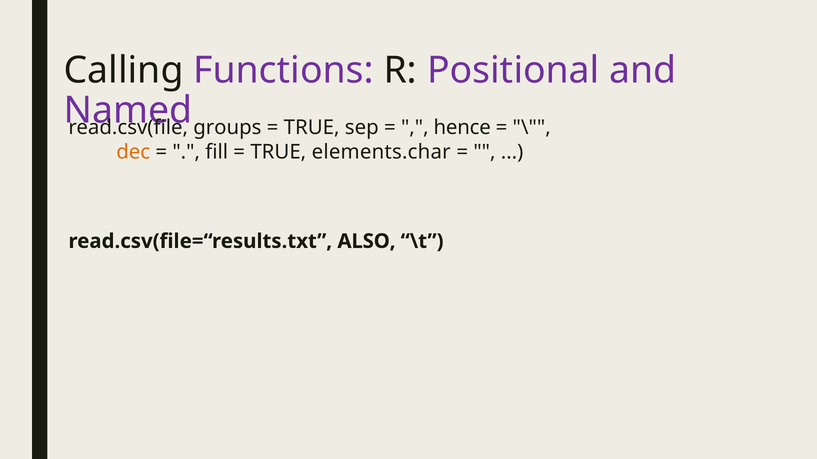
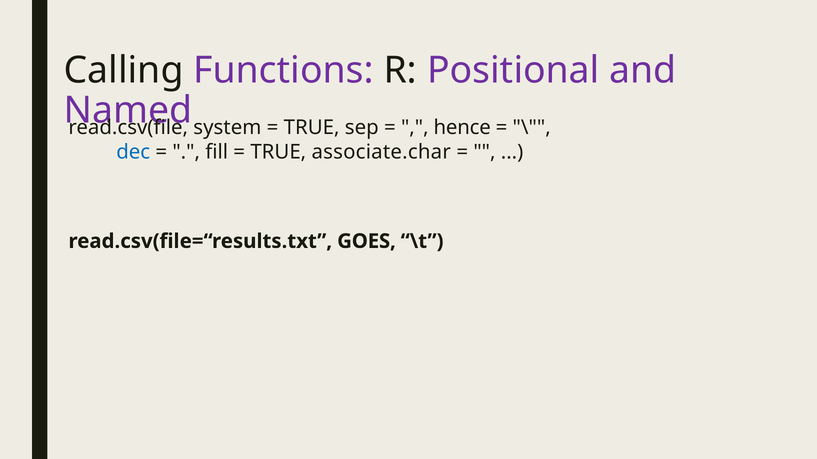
groups: groups -> system
dec colour: orange -> blue
elements.char: elements.char -> associate.char
ALSO: ALSO -> GOES
